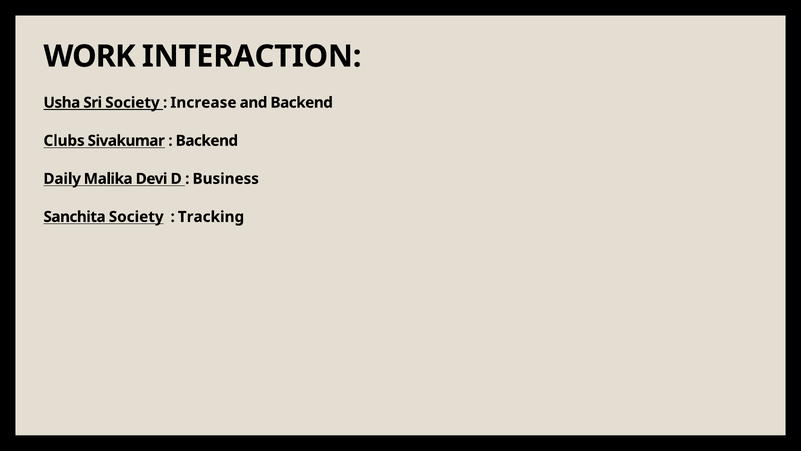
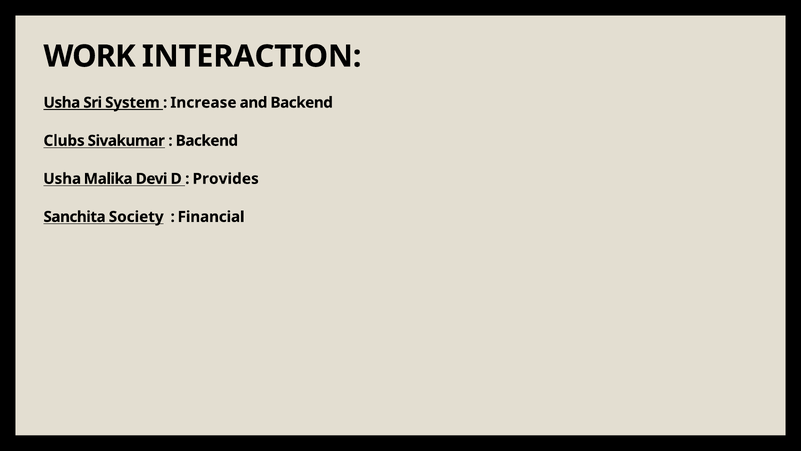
Sri Society: Society -> System
Daily at (62, 179): Daily -> Usha
Business: Business -> Provides
Tracking: Tracking -> Financial
